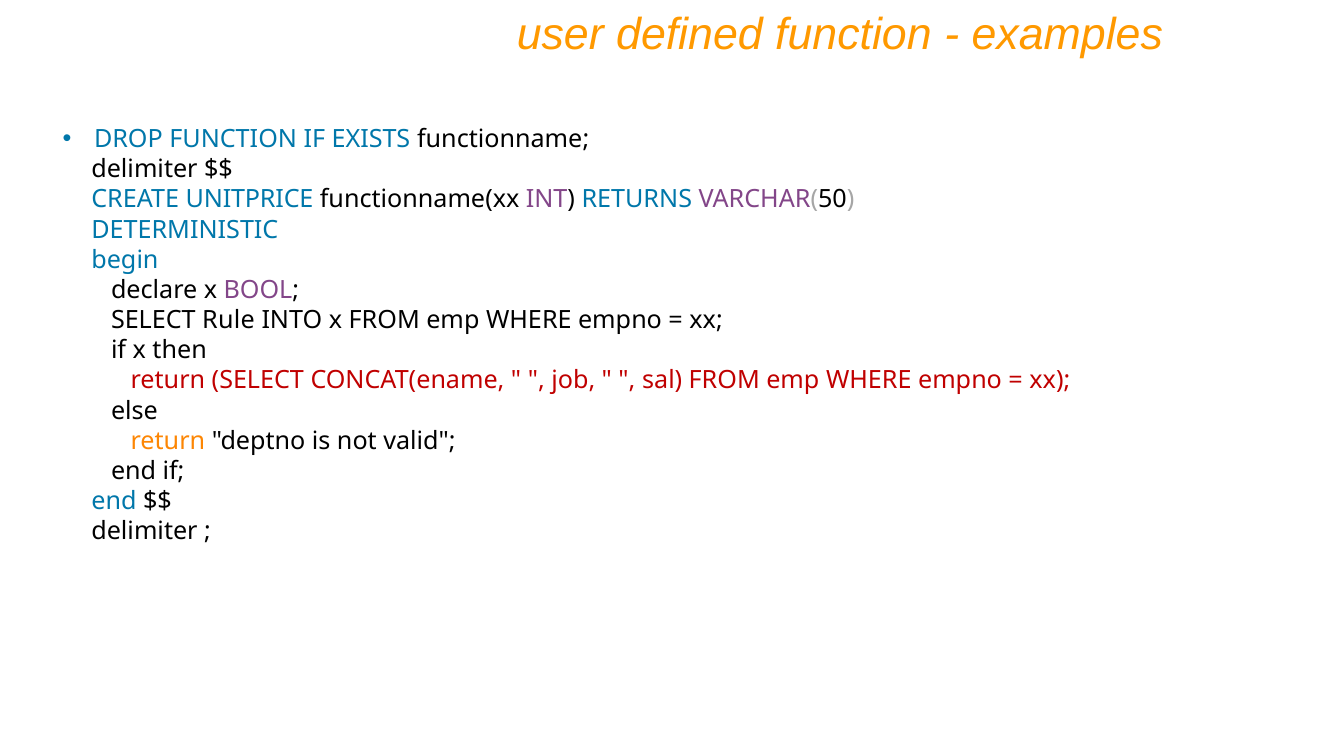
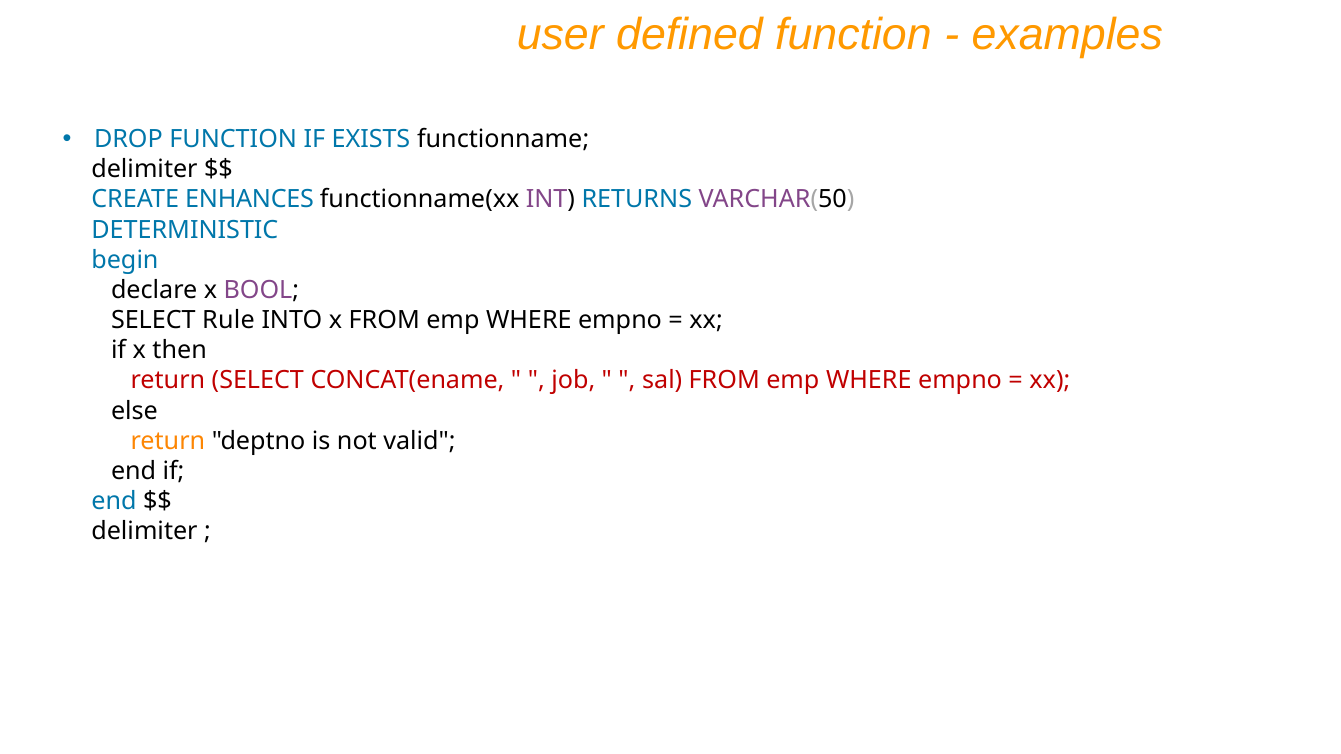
UNITPRICE: UNITPRICE -> ENHANCES
